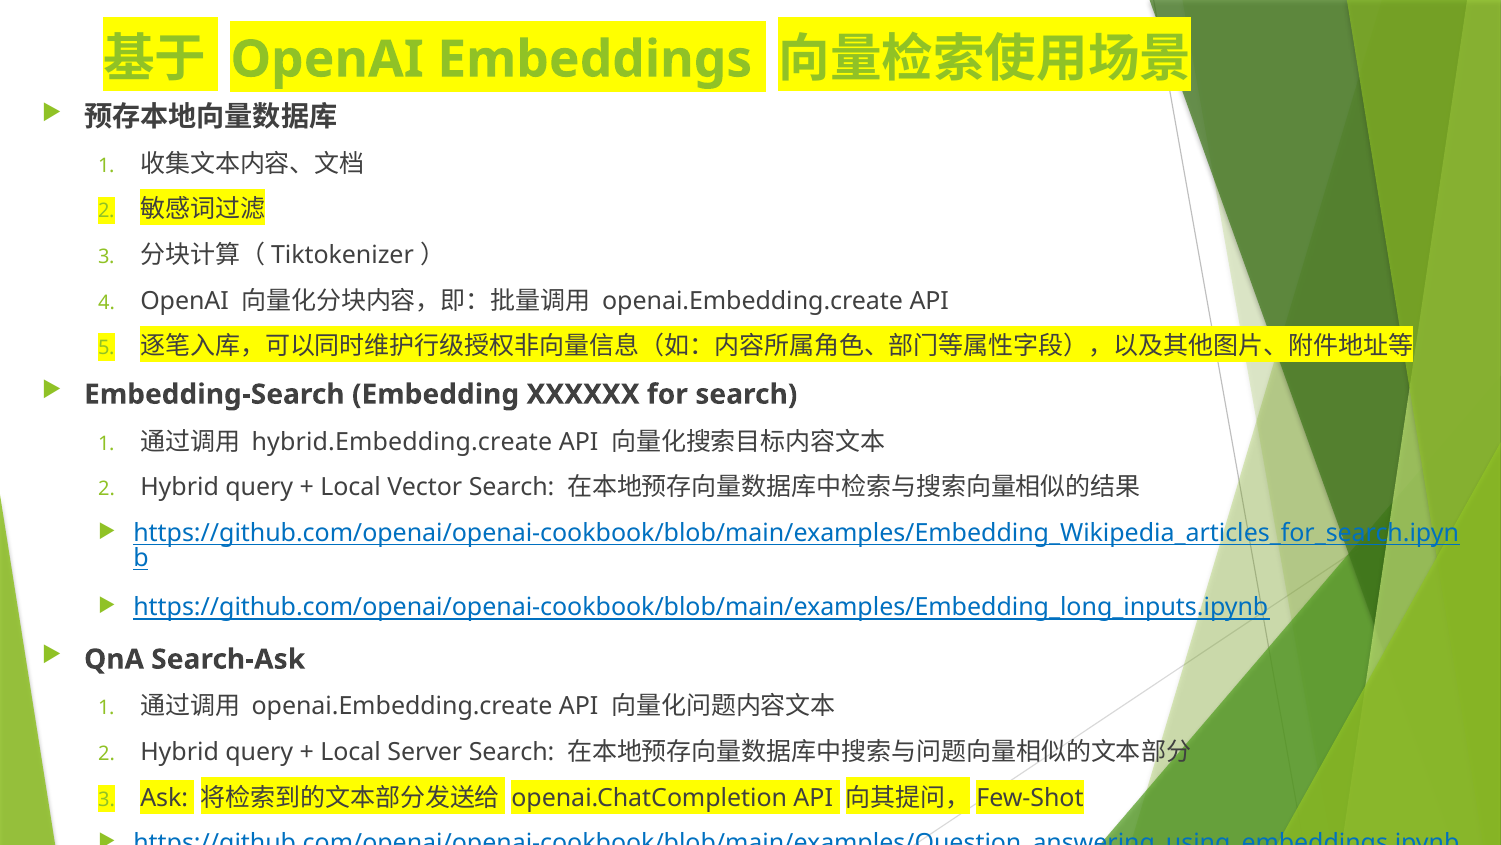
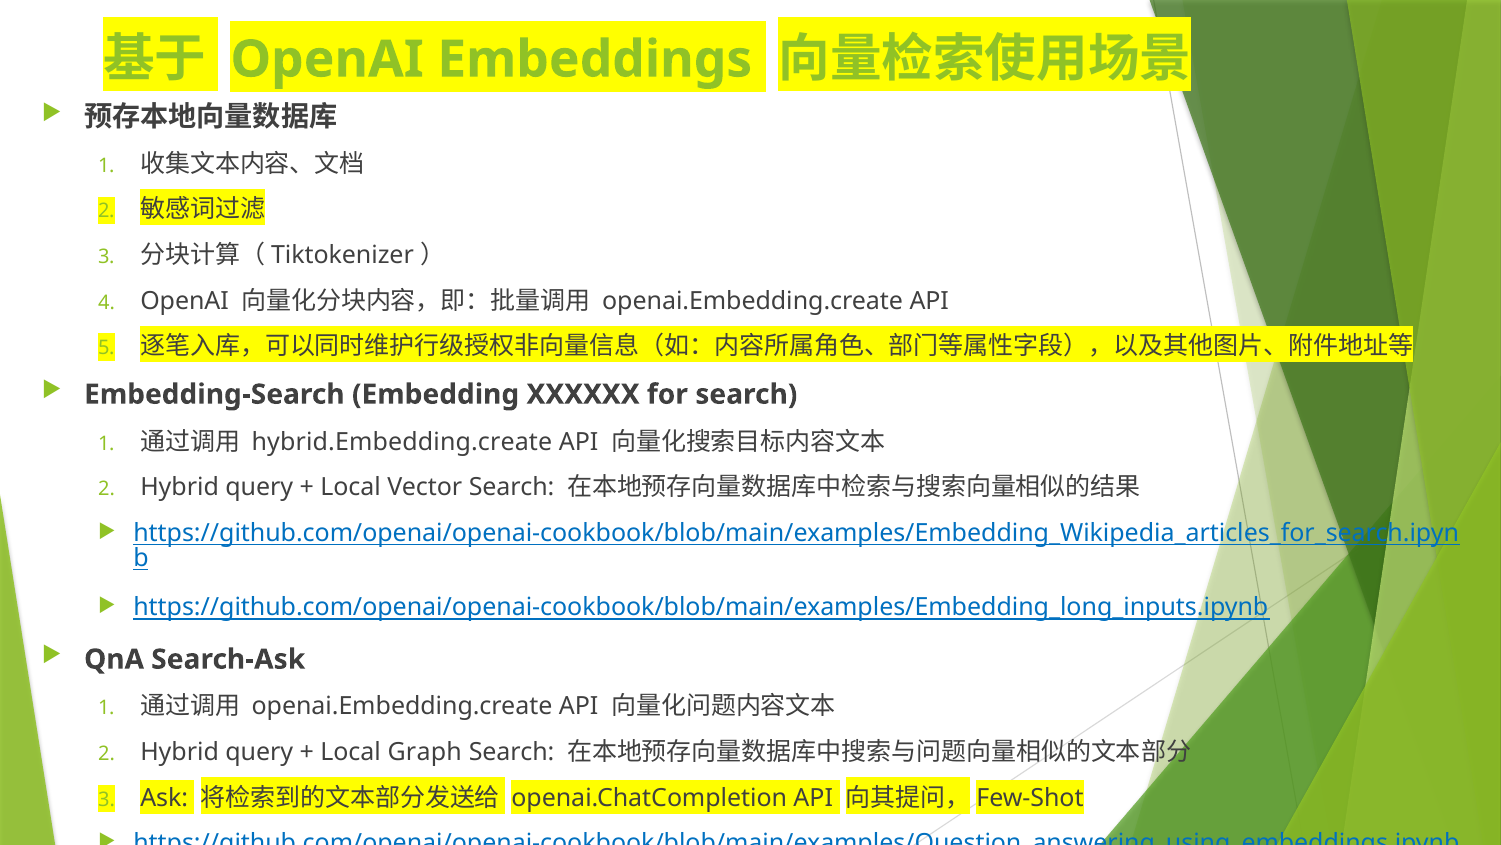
Server: Server -> Graph
